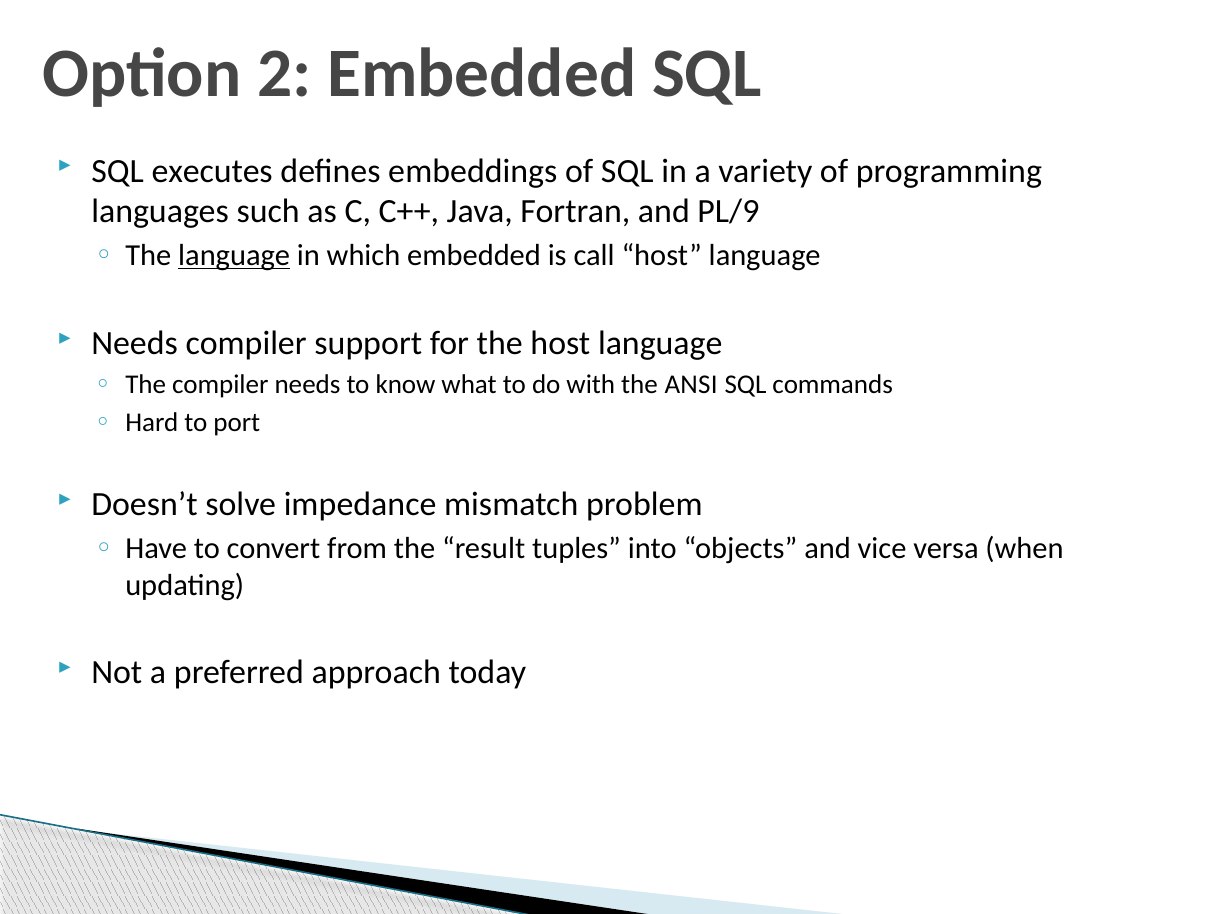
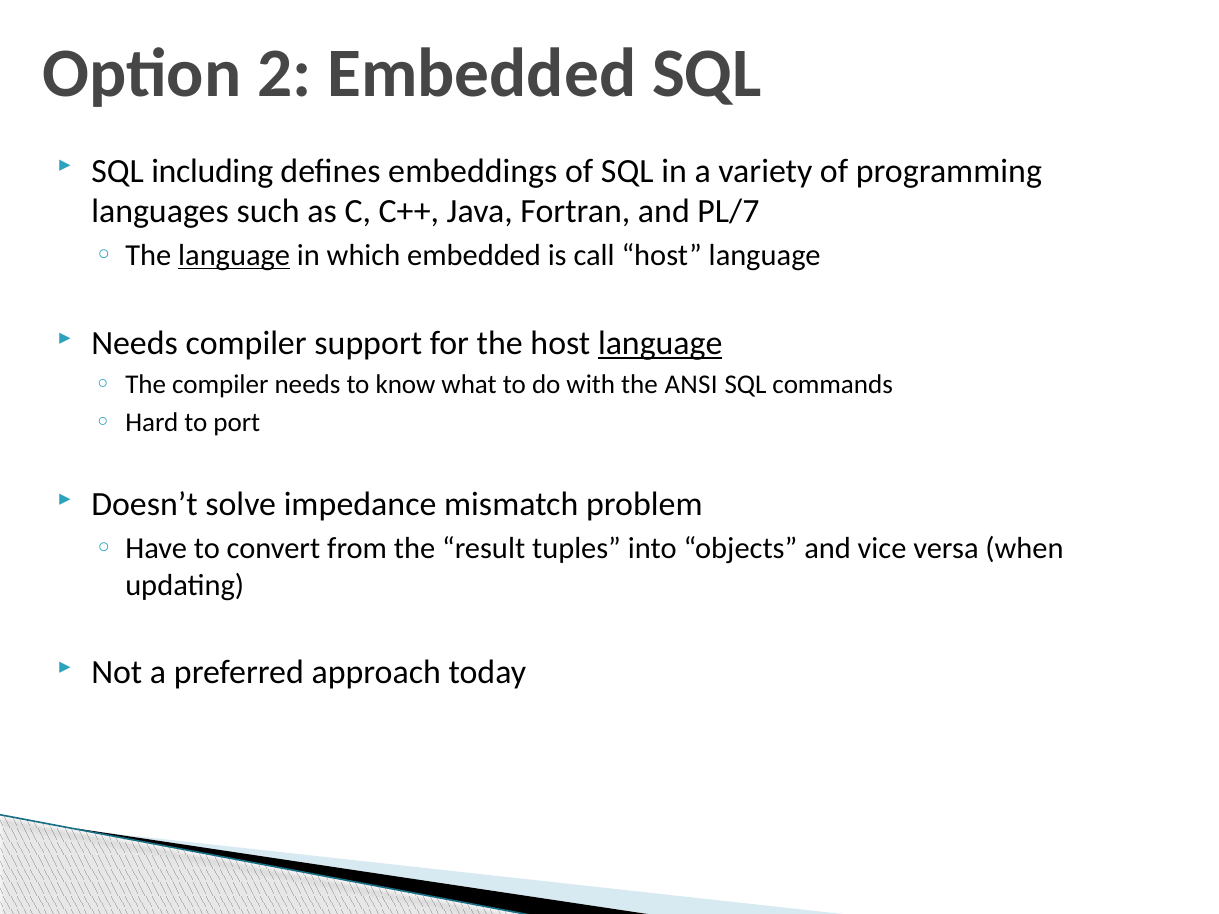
executes: executes -> including
PL/9: PL/9 -> PL/7
language at (660, 343) underline: none -> present
